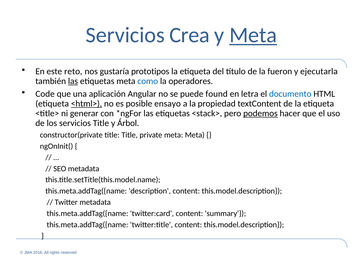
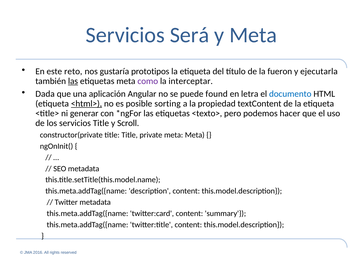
Crea: Crea -> Será
Meta at (253, 35) underline: present -> none
como colour: blue -> purple
operadores: operadores -> interceptar
Code: Code -> Dada
ensayo: ensayo -> sorting
<stack>: <stack> -> <texto>
podemos underline: present -> none
Árbol: Árbol -> Scroll
